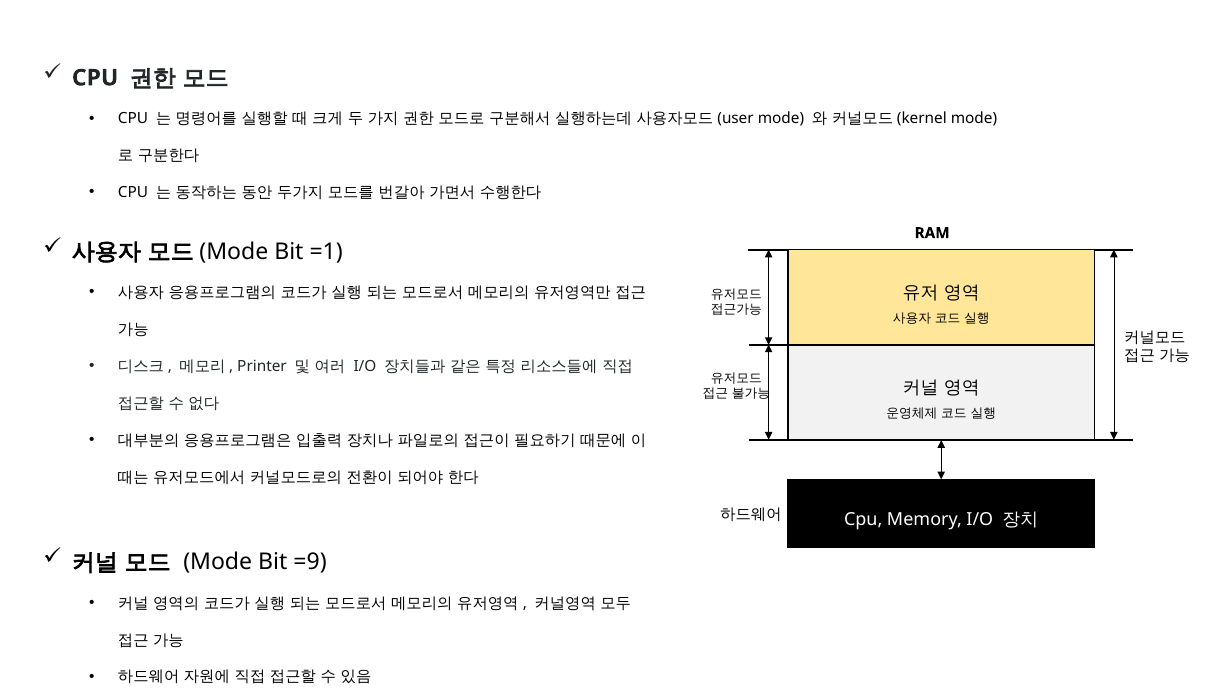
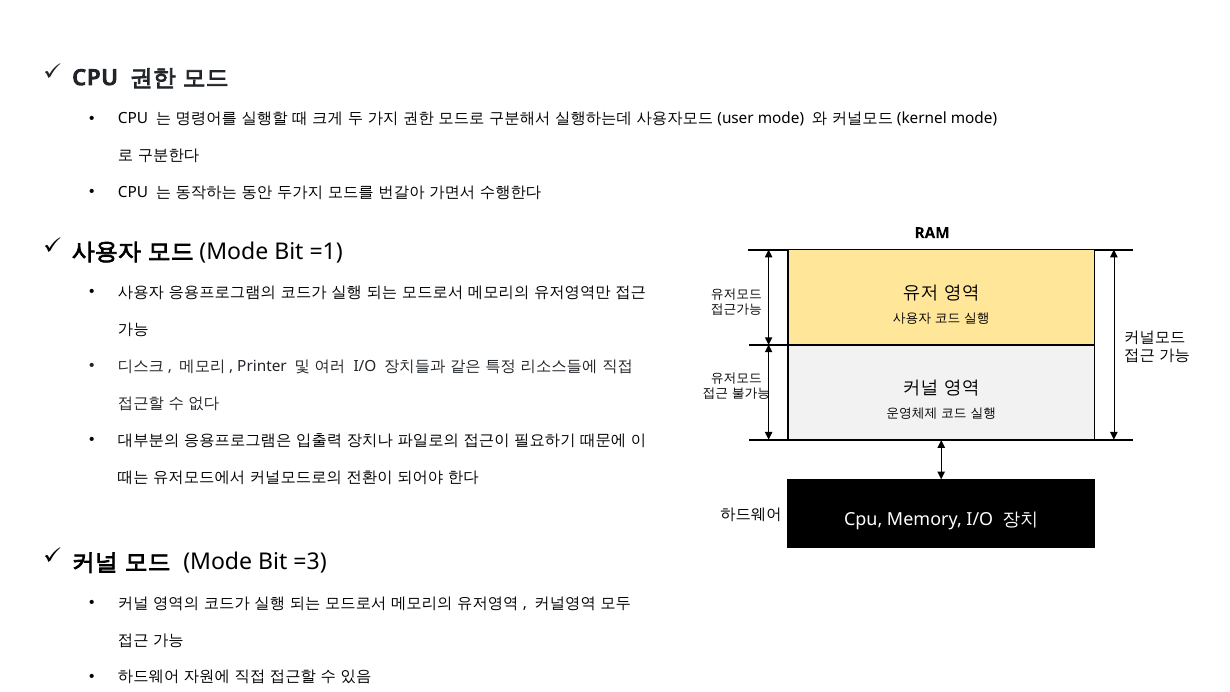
=9: =9 -> =3
